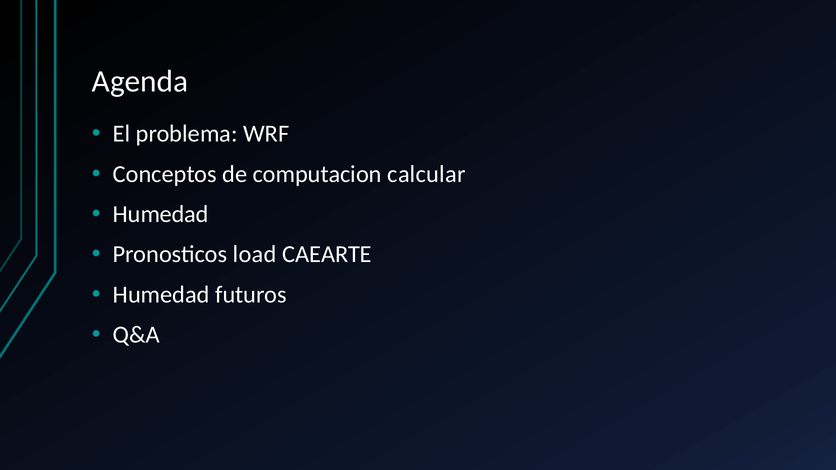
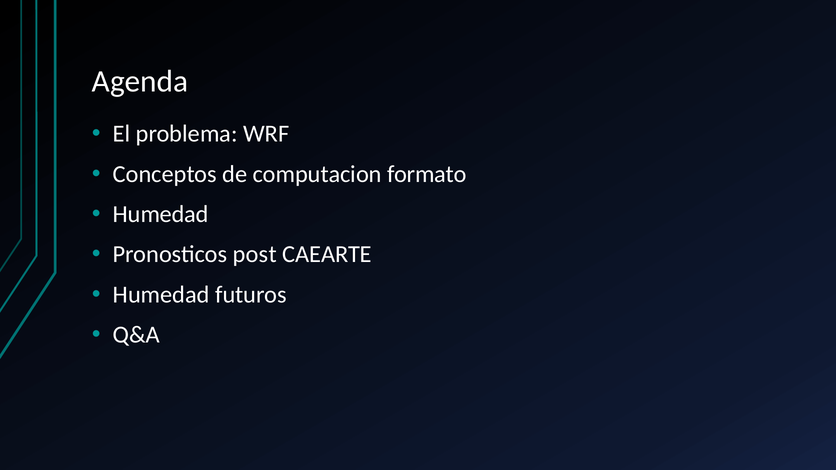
calcular: calcular -> formato
load: load -> post
